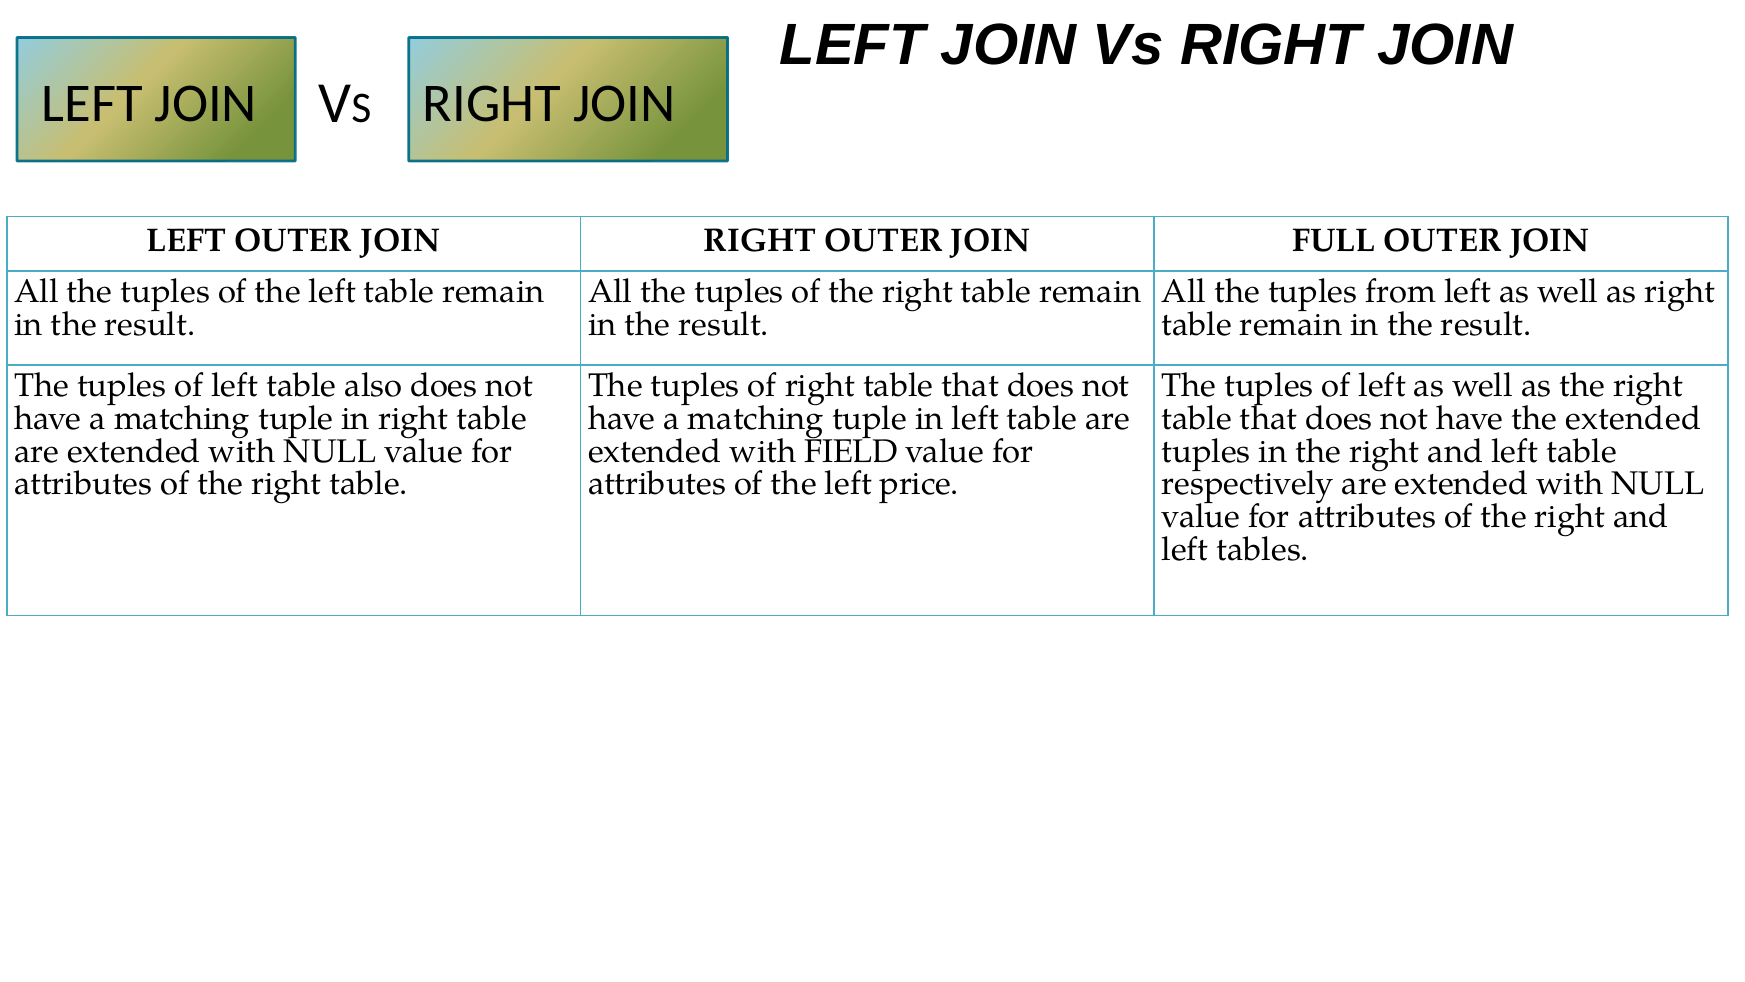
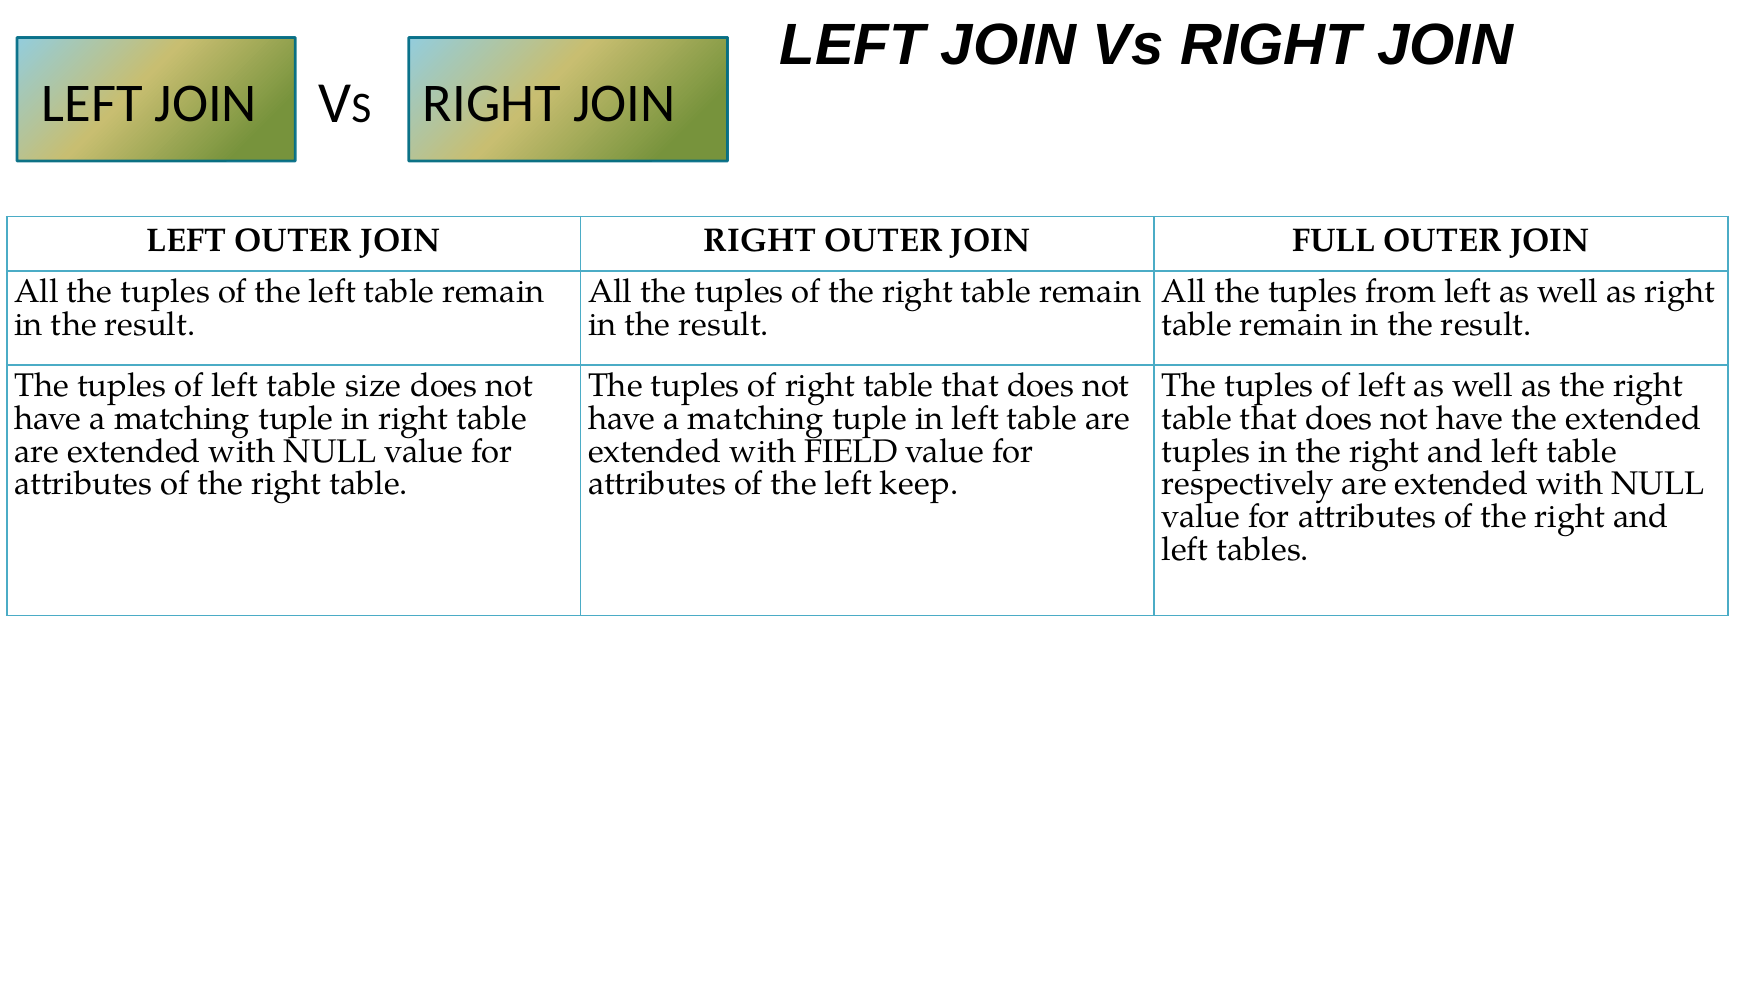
also: also -> size
price: price -> keep
